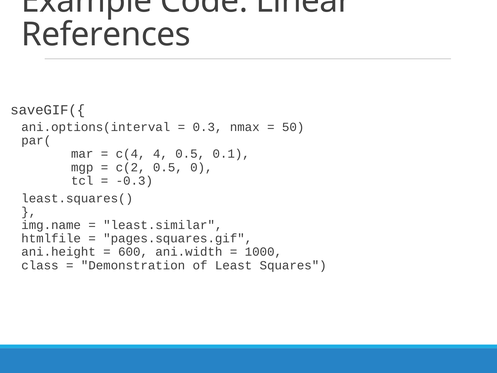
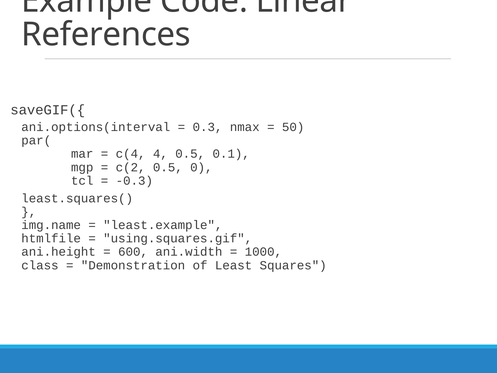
least.similar: least.similar -> least.example
pages.squares.gif: pages.squares.gif -> using.squares.gif
